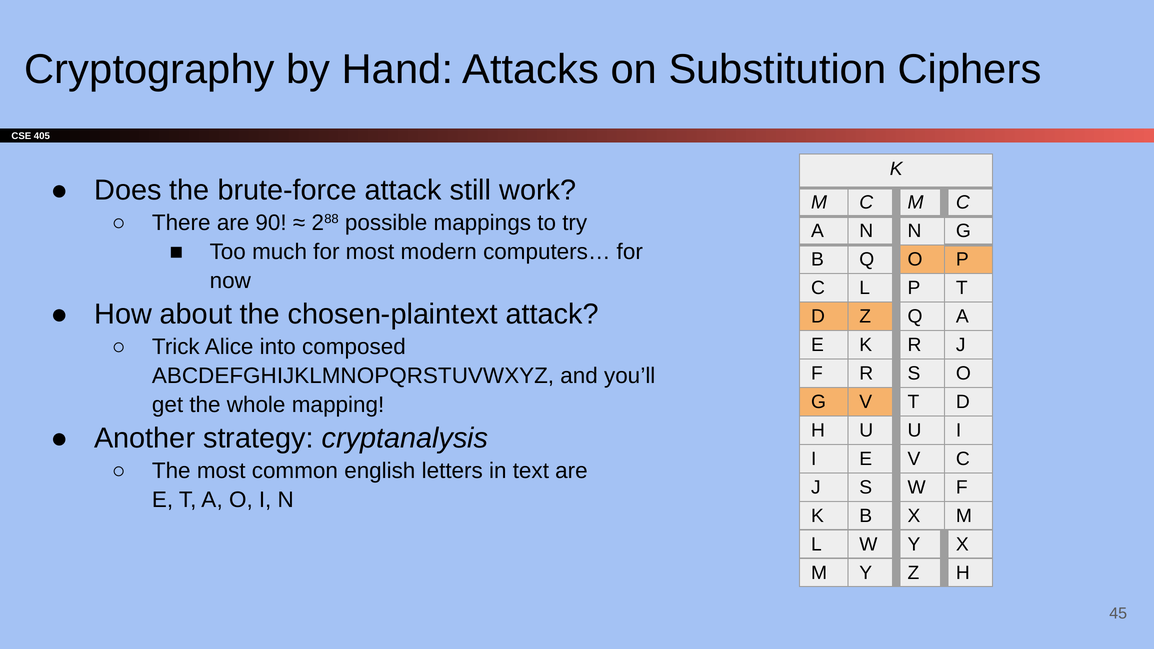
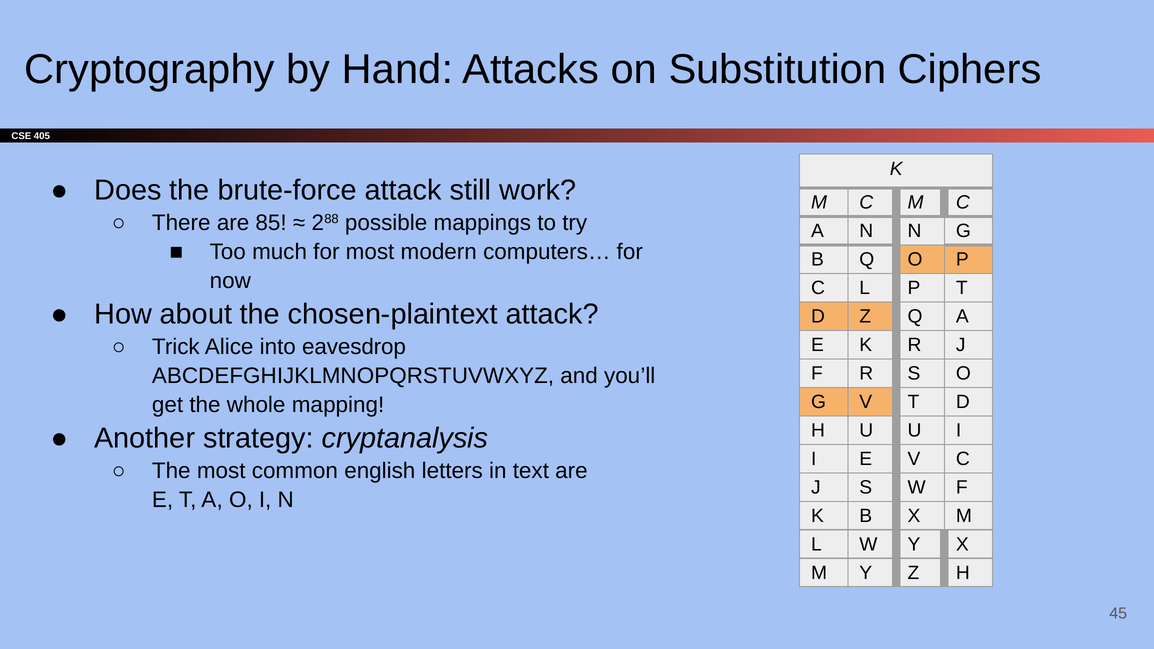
90: 90 -> 85
composed: composed -> eavesdrop
